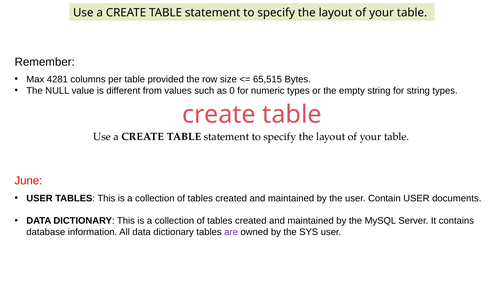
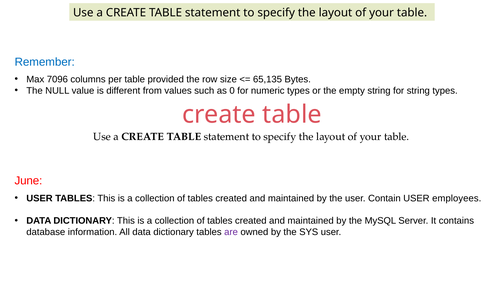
Remember colour: black -> blue
4281: 4281 -> 7096
65,515: 65,515 -> 65,135
documents: documents -> employees
